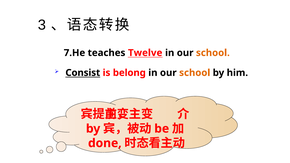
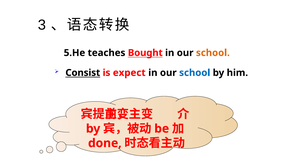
7.He: 7.He -> 5.He
Twelve: Twelve -> Bought
belong: belong -> expect
school at (195, 73) colour: orange -> blue
